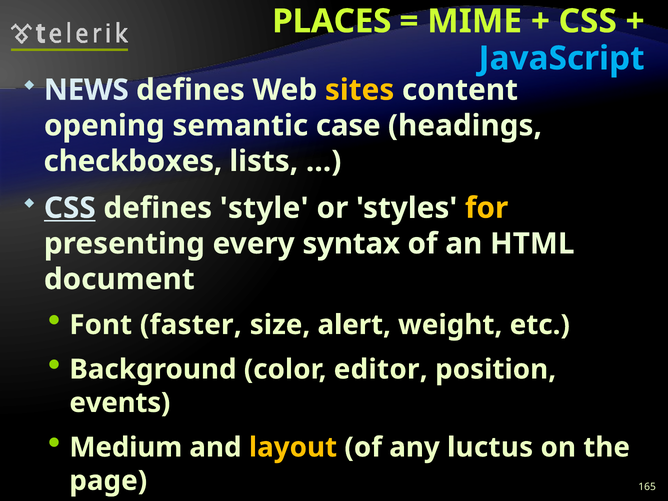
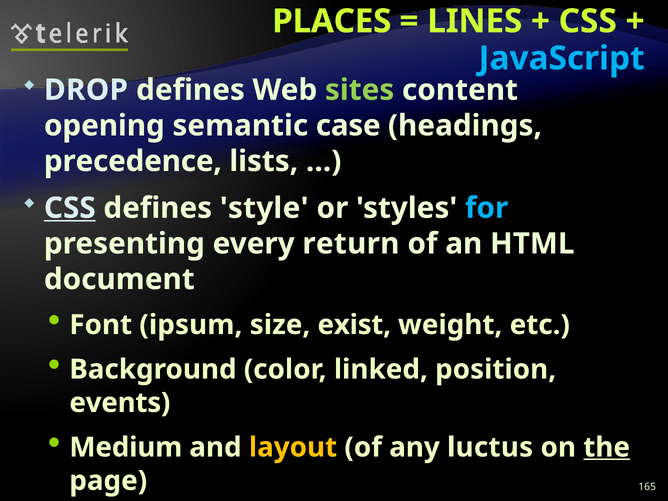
MIME: MIME -> LINES
NEWS: NEWS -> DROP
sites colour: yellow -> light green
checkboxes: checkboxes -> precedence
for at (487, 208) colour: yellow -> light blue
syntax: syntax -> return
faster: faster -> ipsum
alert: alert -> exist
editor: editor -> linked
the at (607, 447) underline: none -> present
